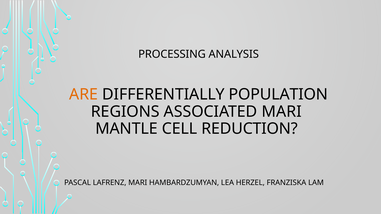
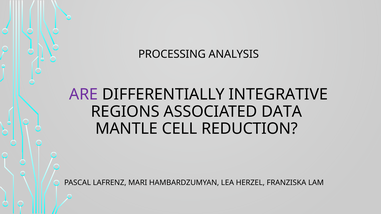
ARE colour: orange -> purple
POPULATION: POPULATION -> INTEGRATIVE
ASSOCIATED MARI: MARI -> DATA
